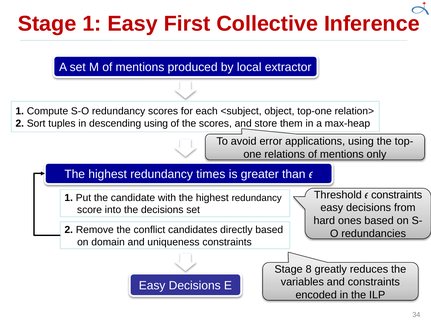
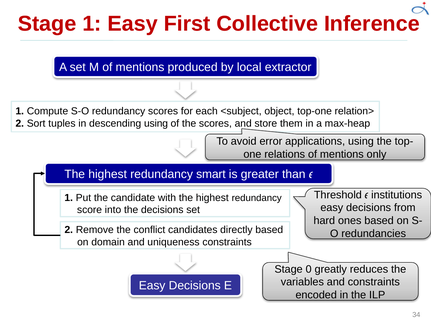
times: times -> smart
Threshold constraints: constraints -> institutions
8: 8 -> 0
